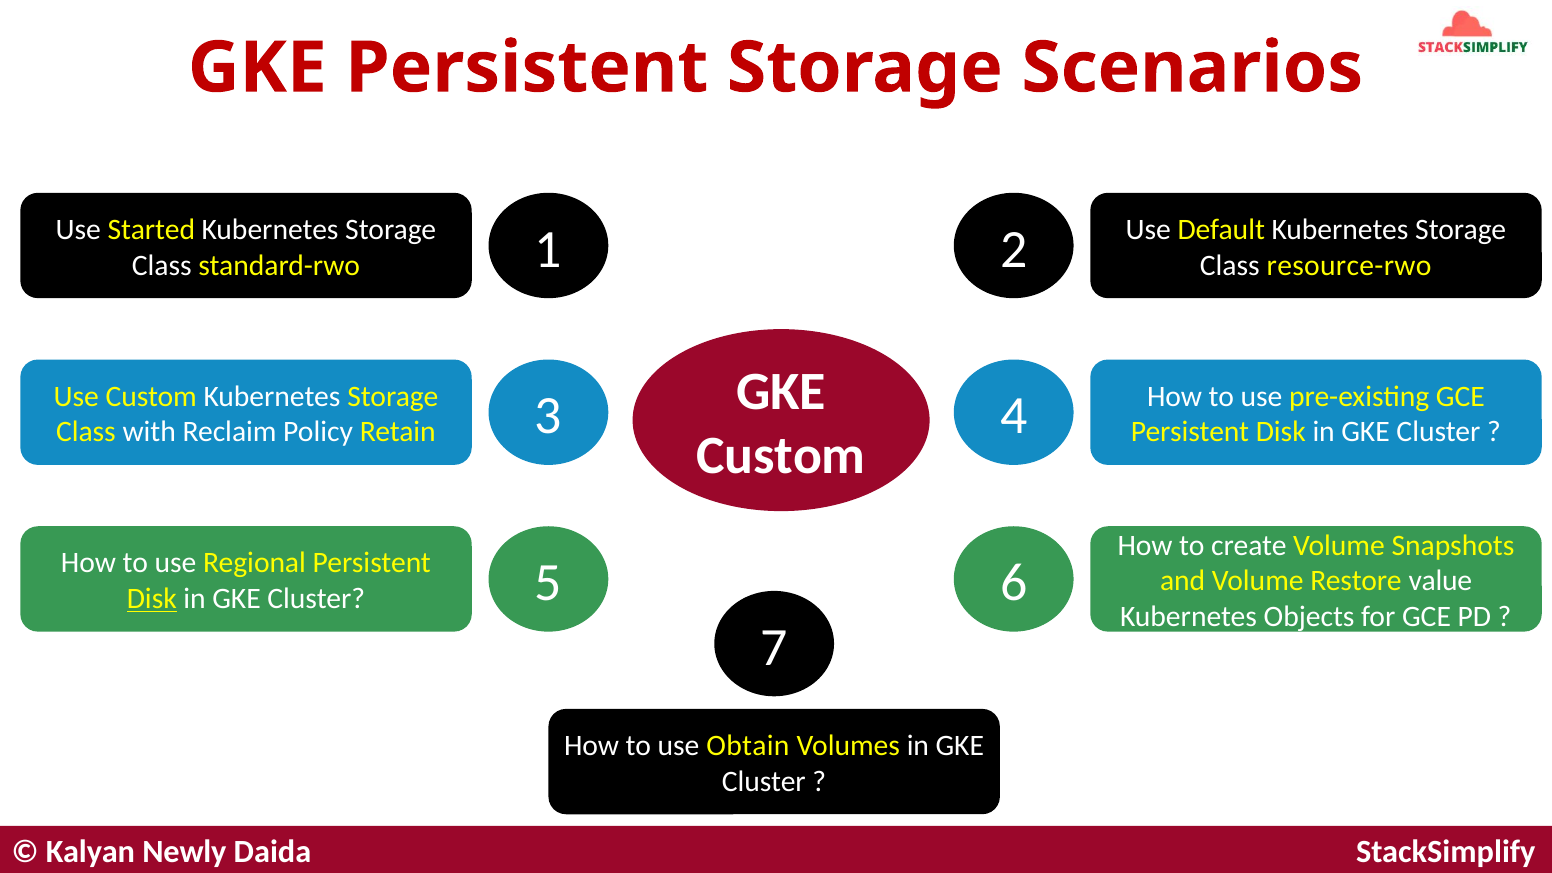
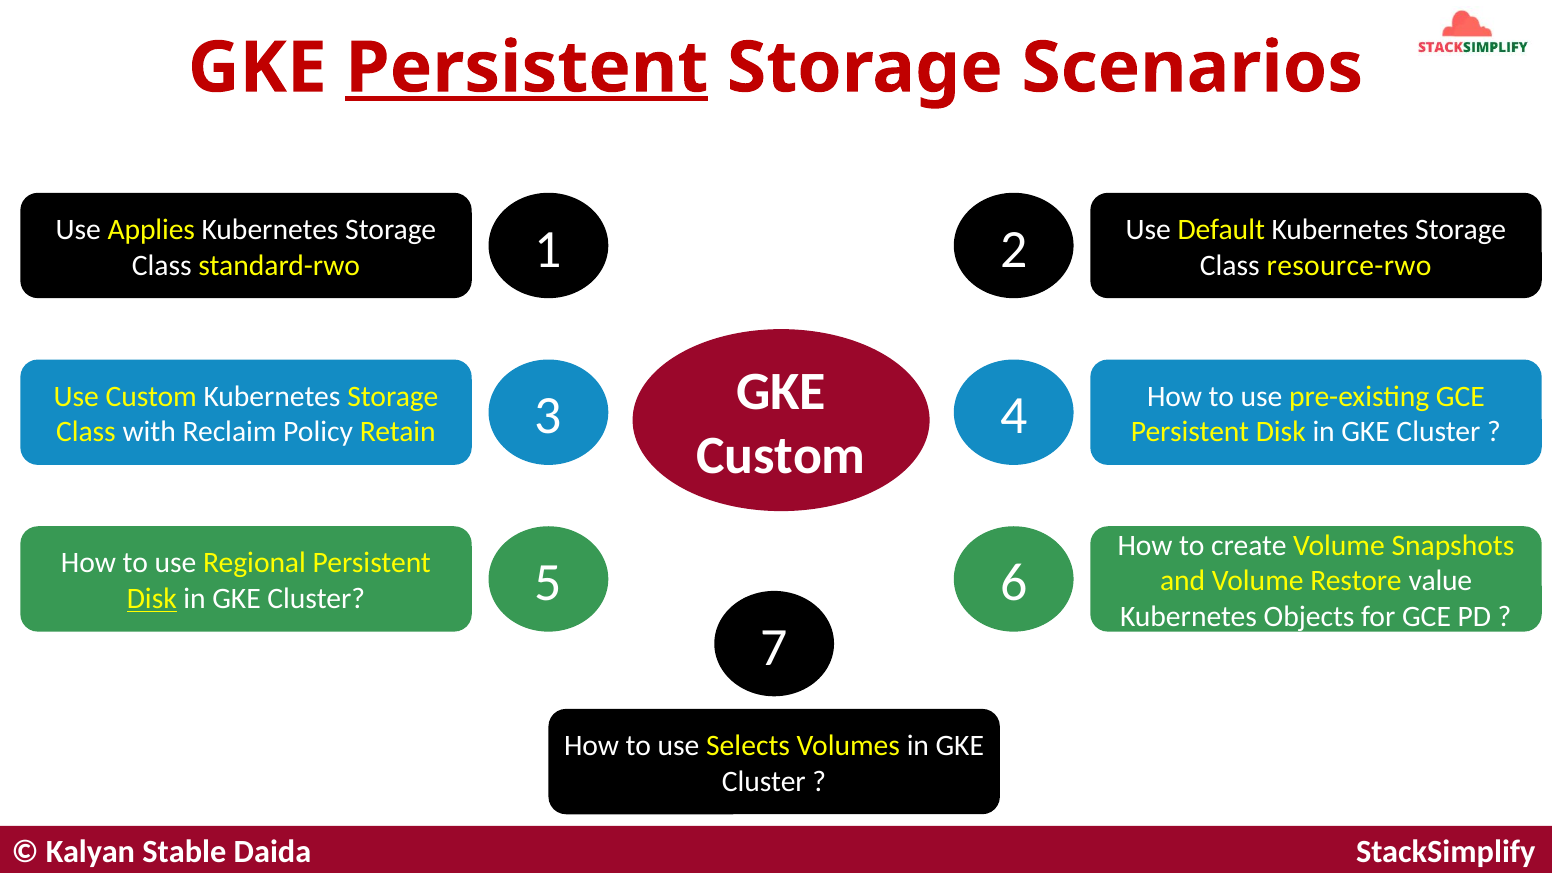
Persistent at (527, 68) underline: none -> present
Started: Started -> Applies
Obtain: Obtain -> Selects
Newly: Newly -> Stable
